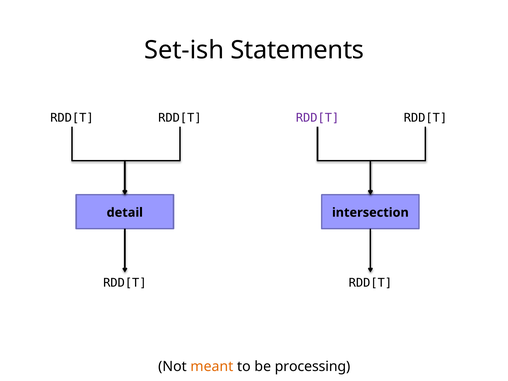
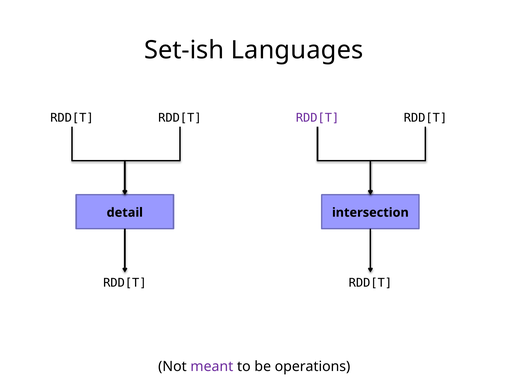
Statements: Statements -> Languages
meant colour: orange -> purple
processing: processing -> operations
